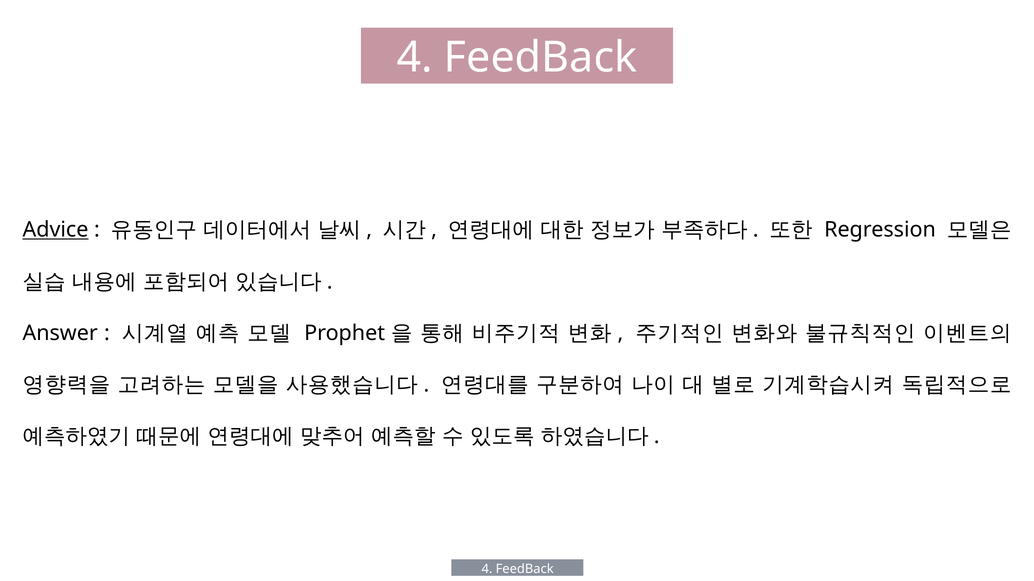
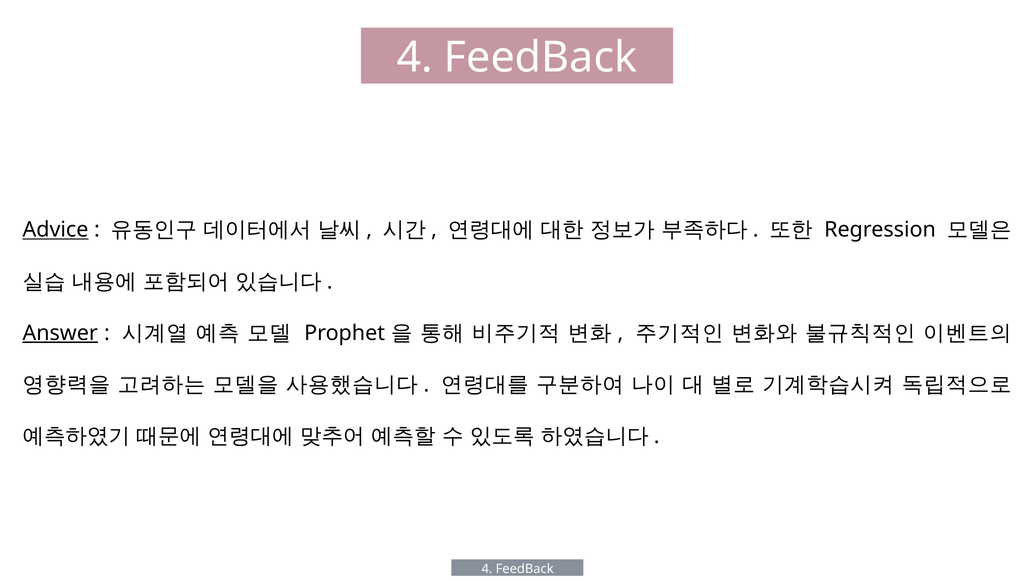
Answer underline: none -> present
